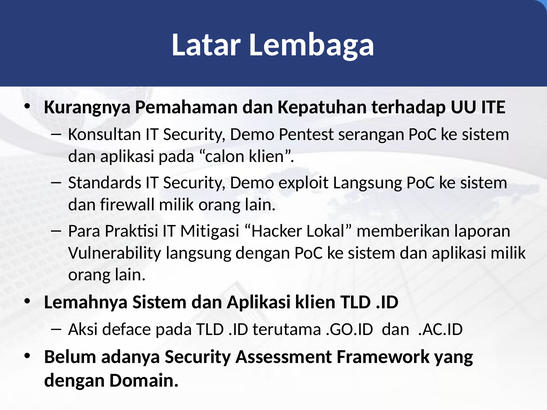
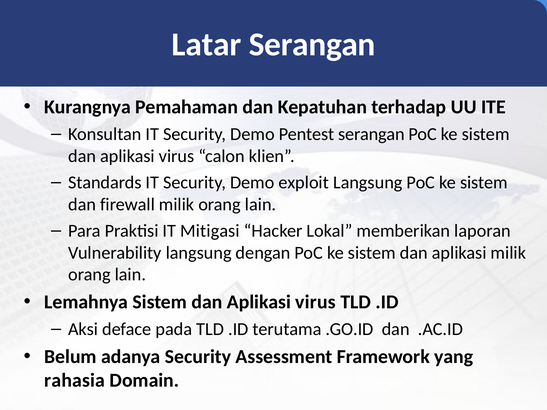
Latar Lembaga: Lembaga -> Serangan
pada at (177, 156): pada -> virus
klien at (316, 302): klien -> virus
dengan at (75, 381): dengan -> rahasia
